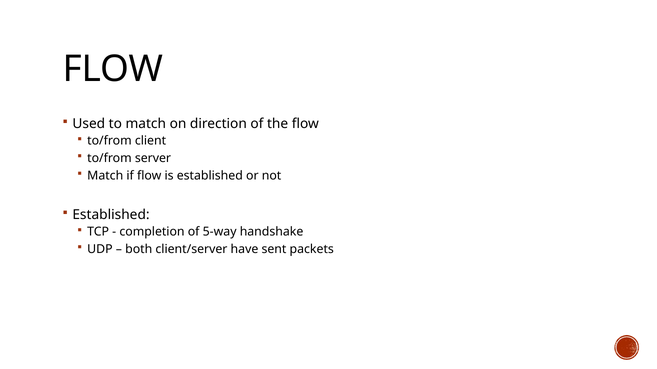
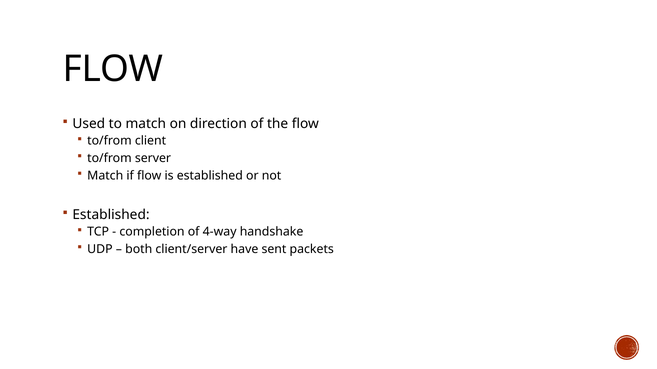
5-way: 5-way -> 4-way
